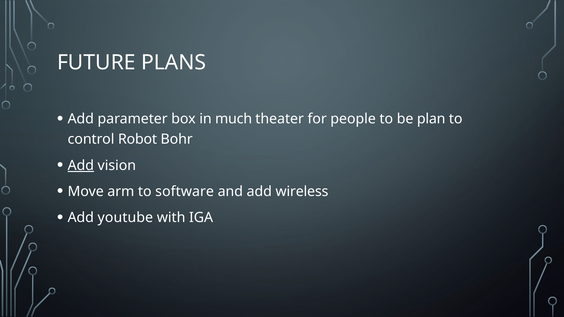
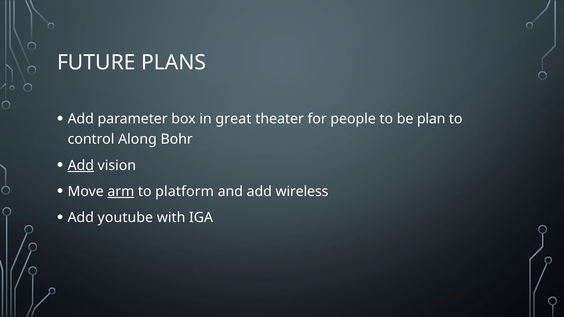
much: much -> great
Robot: Robot -> Along
arm underline: none -> present
software: software -> platform
